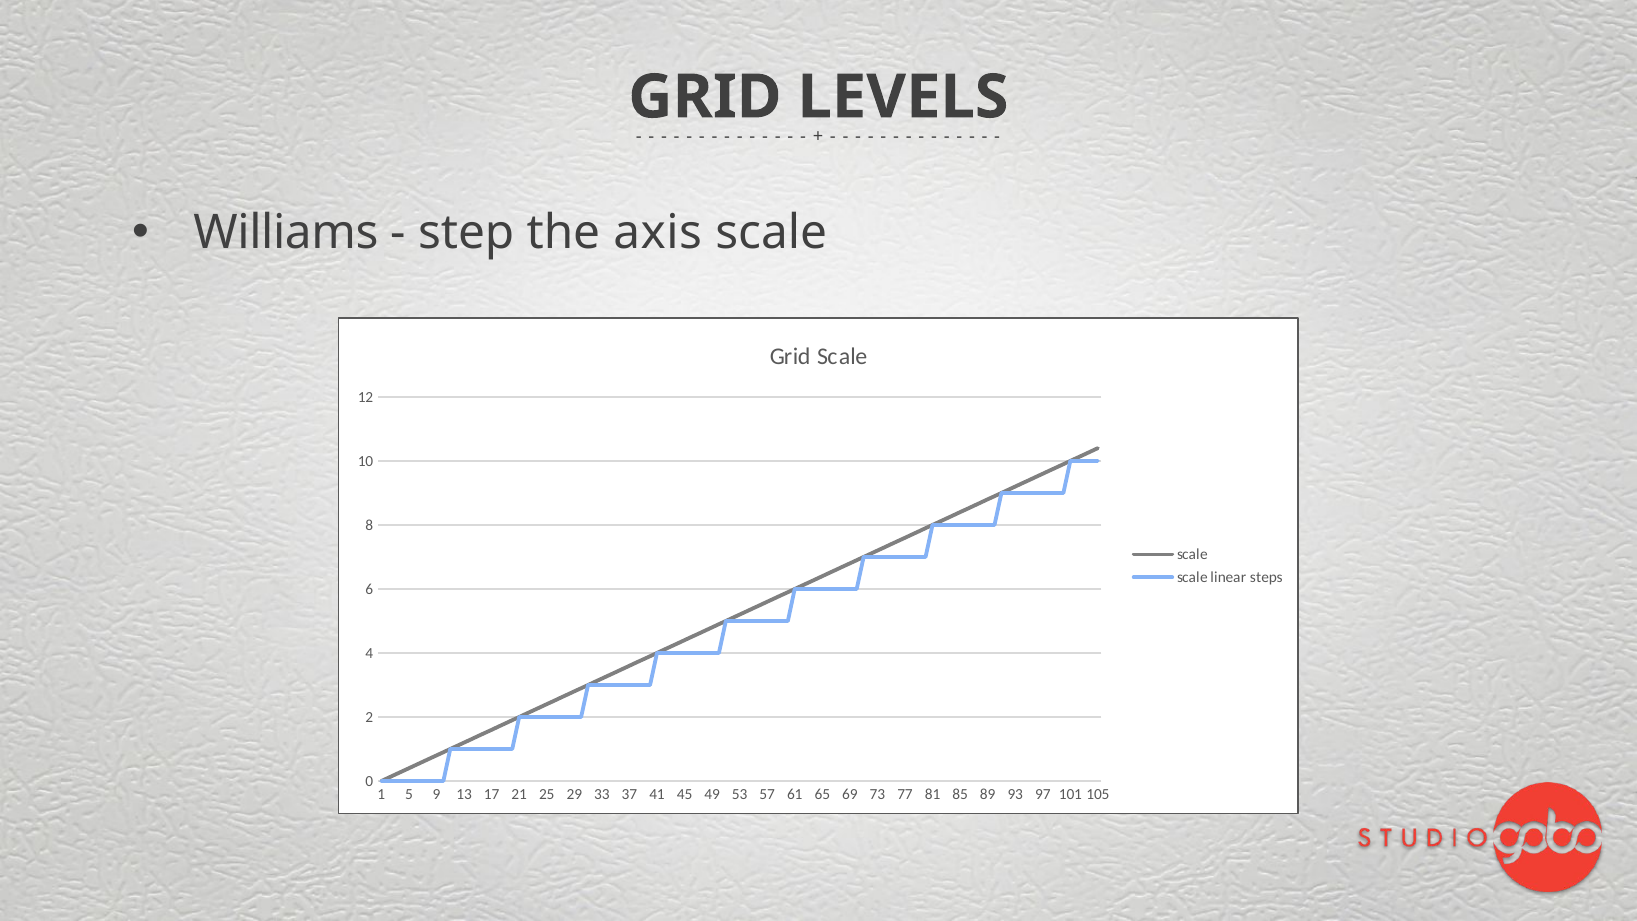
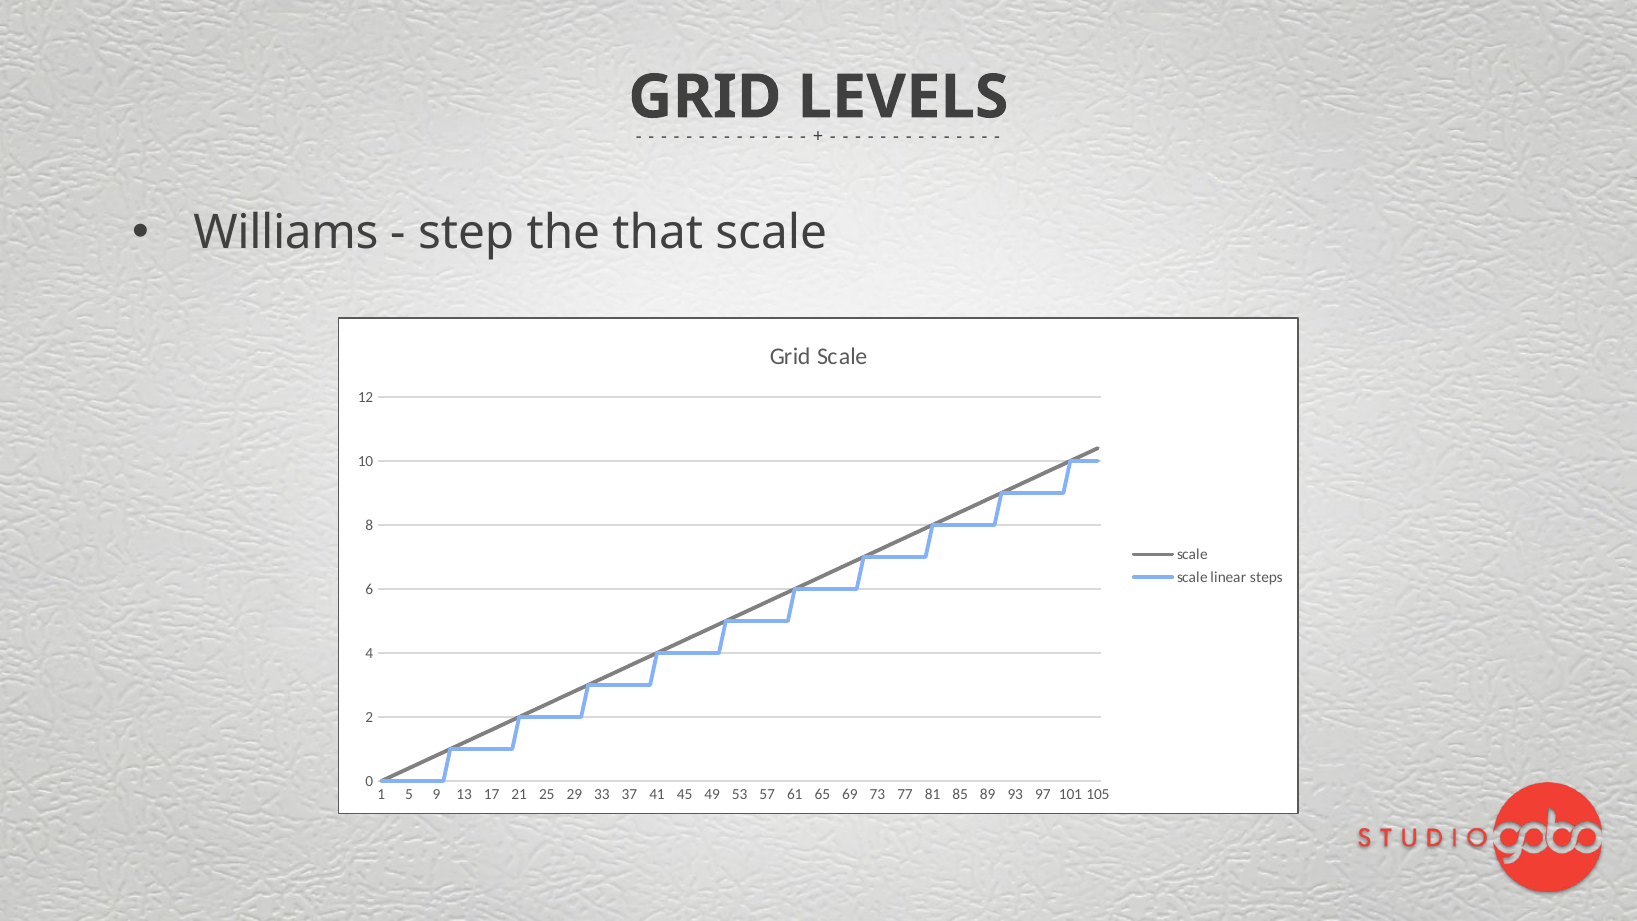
axis: axis -> that
